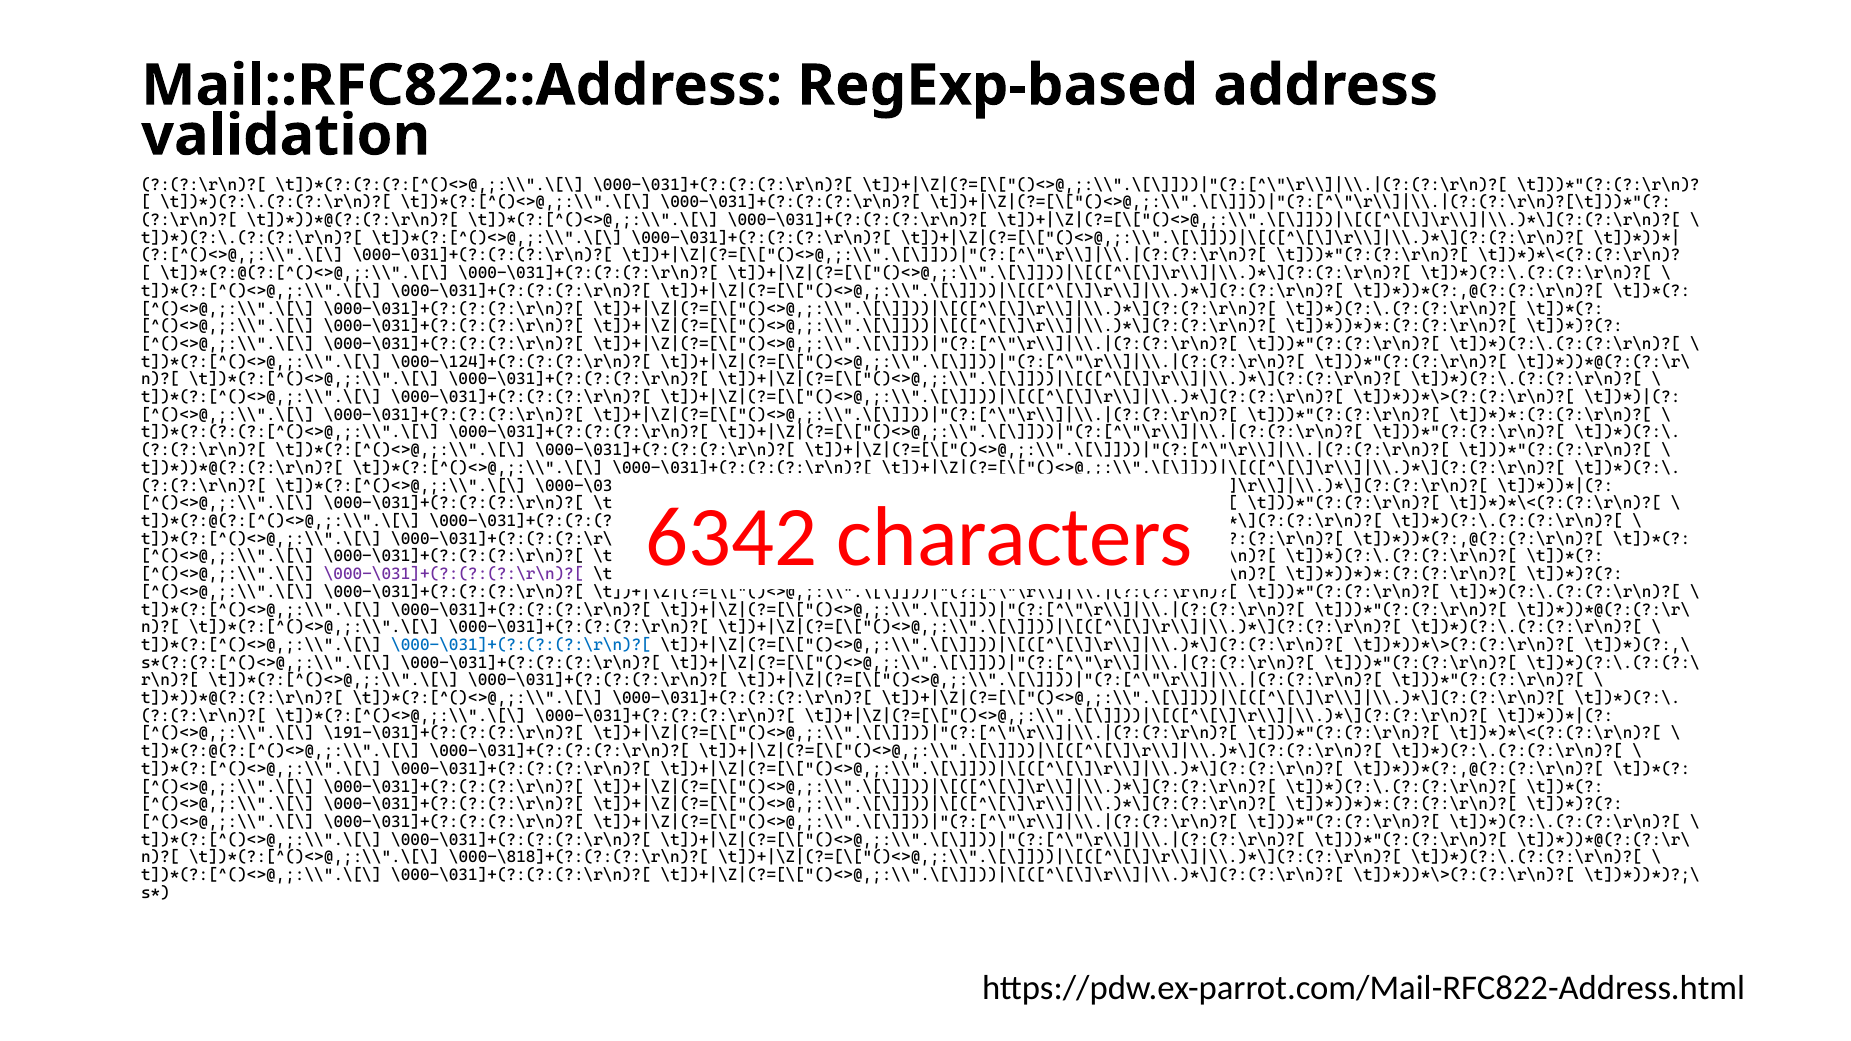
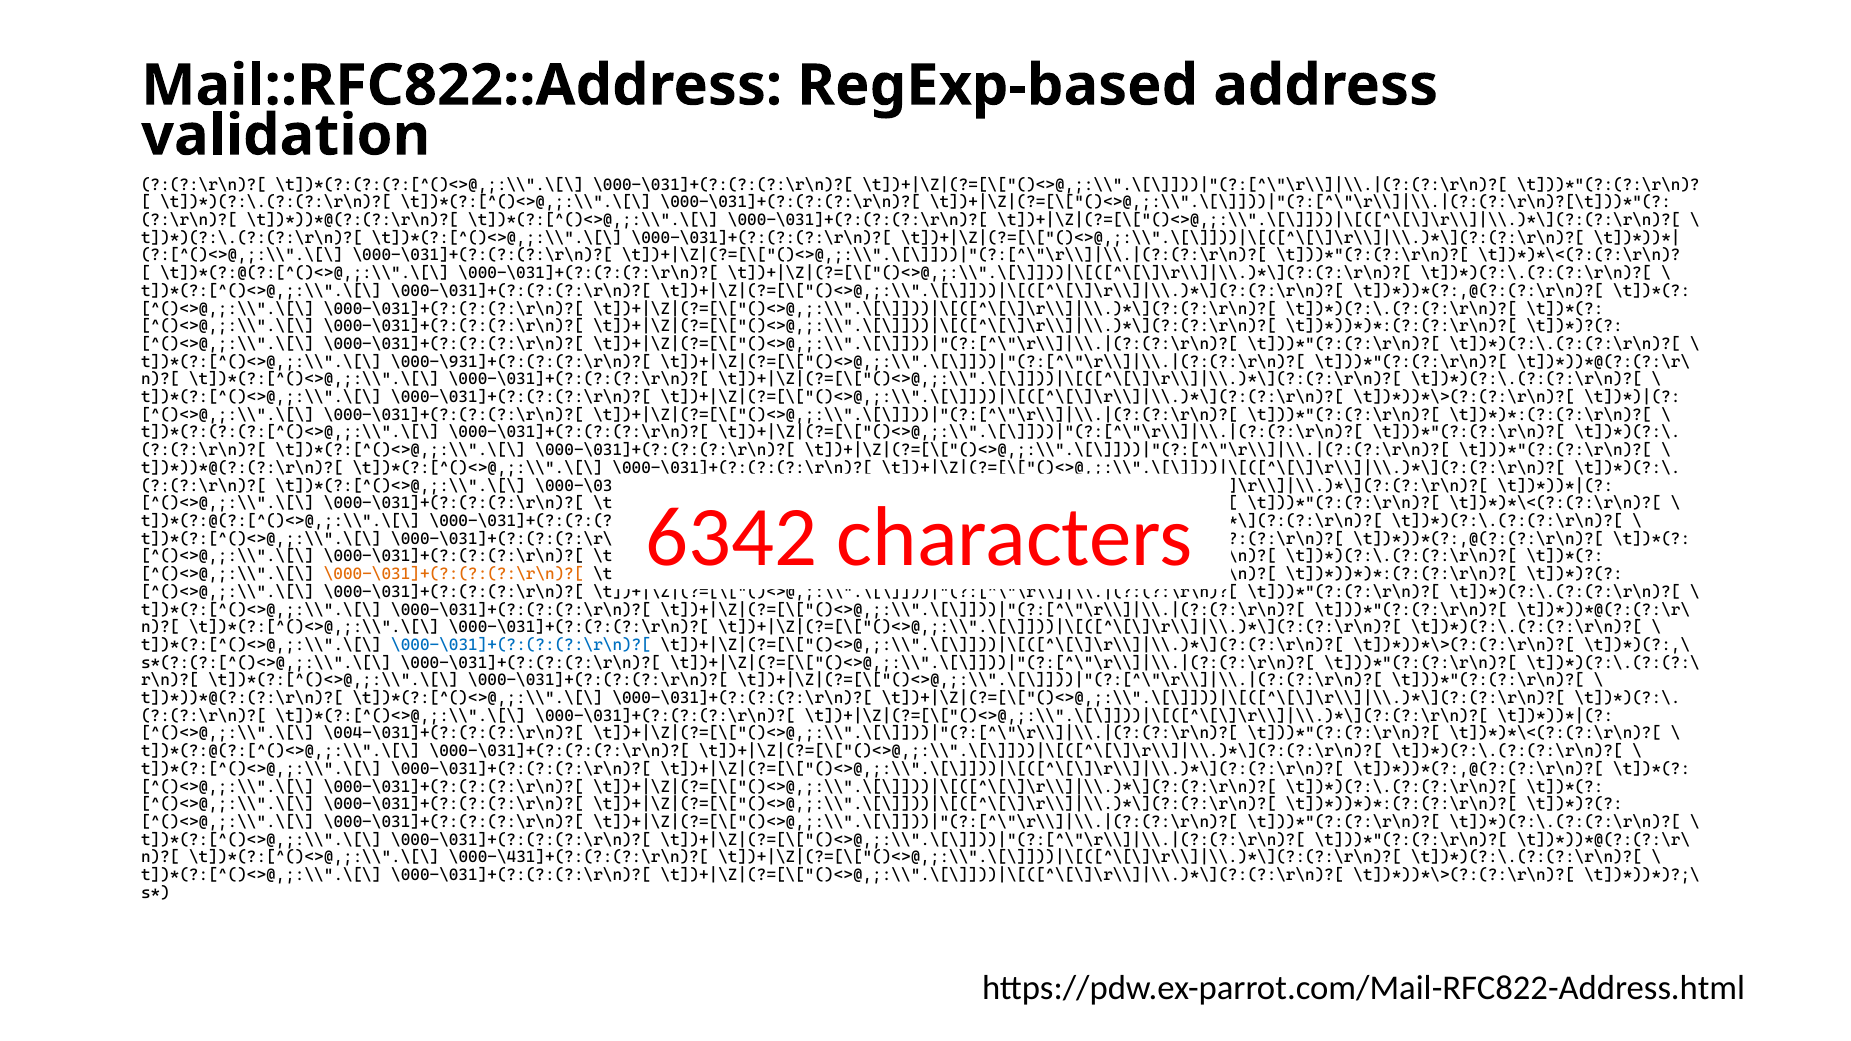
\000-\124]+(?:(?:(?:\r\n)?[: \000-\124]+(?:(?:(?:\r\n)?[ -> \000-\931]+(?:(?:(?:\r\n)?[
\000-\031]+(?:(?:(?:\r\n)?[ at (454, 574) colour: purple -> orange
\191-\031]+(?:(?:(?:\r\n)?[: \191-\031]+(?:(?:(?:\r\n)?[ -> \004-\031]+(?:(?:(?:\r\n)?[
\000-\818]+(?:(?:(?:\r\n)?[: \000-\818]+(?:(?:(?:\r\n)?[ -> \000-\431]+(?:(?:(?:\r\n)?[
